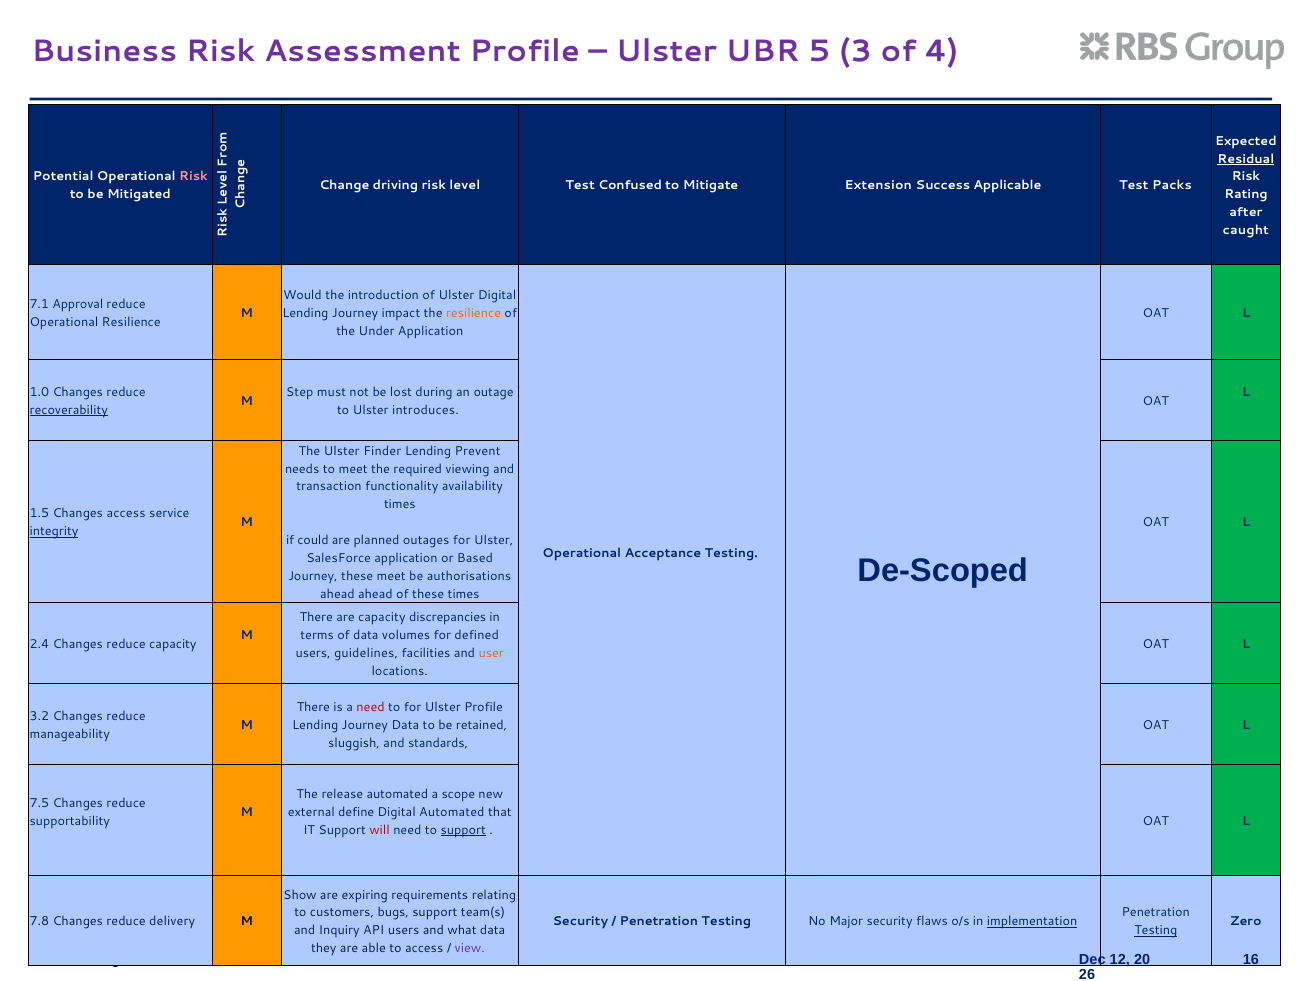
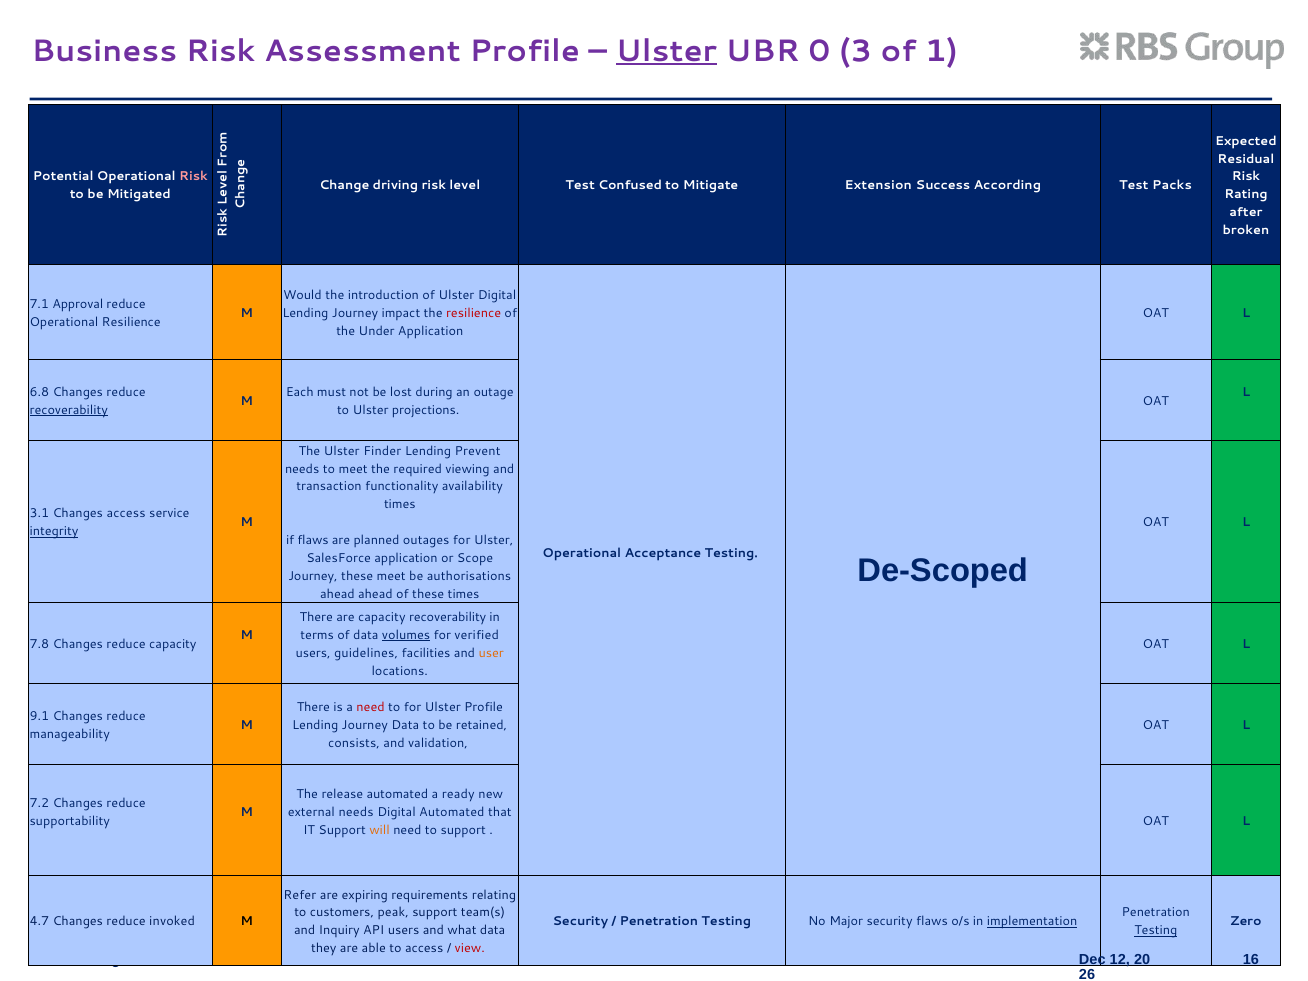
Ulster at (666, 51) underline: none -> present
5: 5 -> 0
4: 4 -> 1
Residual underline: present -> none
Applicable: Applicable -> According
caught: caught -> broken
resilience at (474, 313) colour: orange -> red
1.0: 1.0 -> 6.8
Step: Step -> Each
introduces: introduces -> projections
1.5: 1.5 -> 3.1
if could: could -> flaws
Based: Based -> Scope
capacity discrepancies: discrepancies -> recoverability
volumes underline: none -> present
defined: defined -> verified
2.4: 2.4 -> 7.8
3.2: 3.2 -> 9.1
sluggish: sluggish -> consists
standards: standards -> validation
scope: scope -> ready
7.5: 7.5 -> 7.2
external define: define -> needs
will colour: red -> orange
support at (463, 830) underline: present -> none
Show: Show -> Refer
bugs: bugs -> peak
7.8: 7.8 -> 4.7
delivery: delivery -> invoked
view colour: purple -> red
